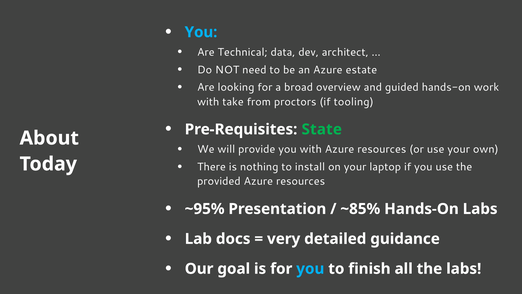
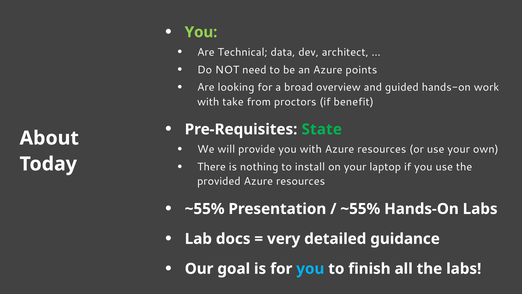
You at (201, 32) colour: light blue -> light green
estate: estate -> points
tooling: tooling -> benefit
~95% at (205, 209): ~95% -> ~55%
~85% at (360, 209): ~85% -> ~55%
